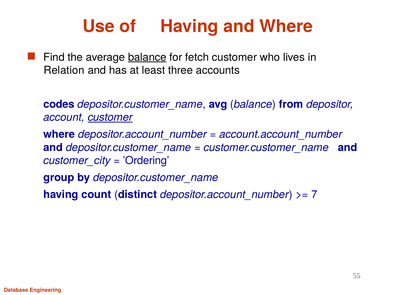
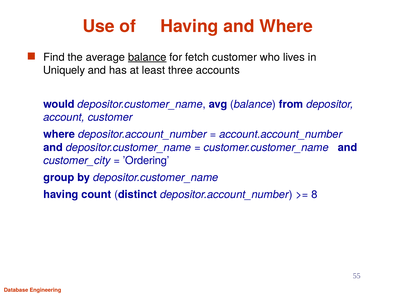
Relation: Relation -> Uniquely
codes: codes -> would
customer at (110, 118) underline: present -> none
7: 7 -> 8
